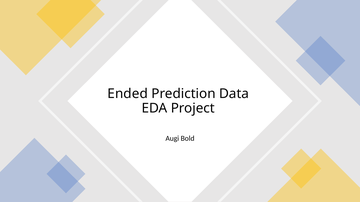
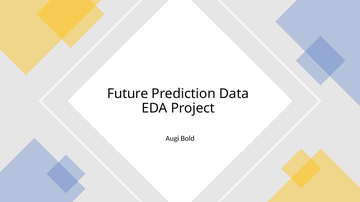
Ended: Ended -> Future
